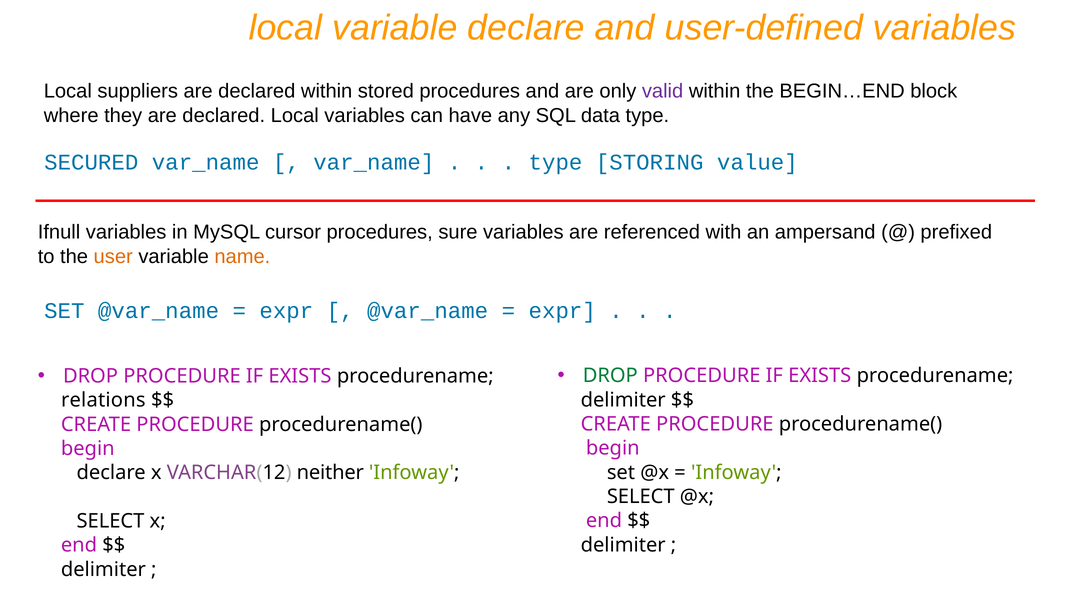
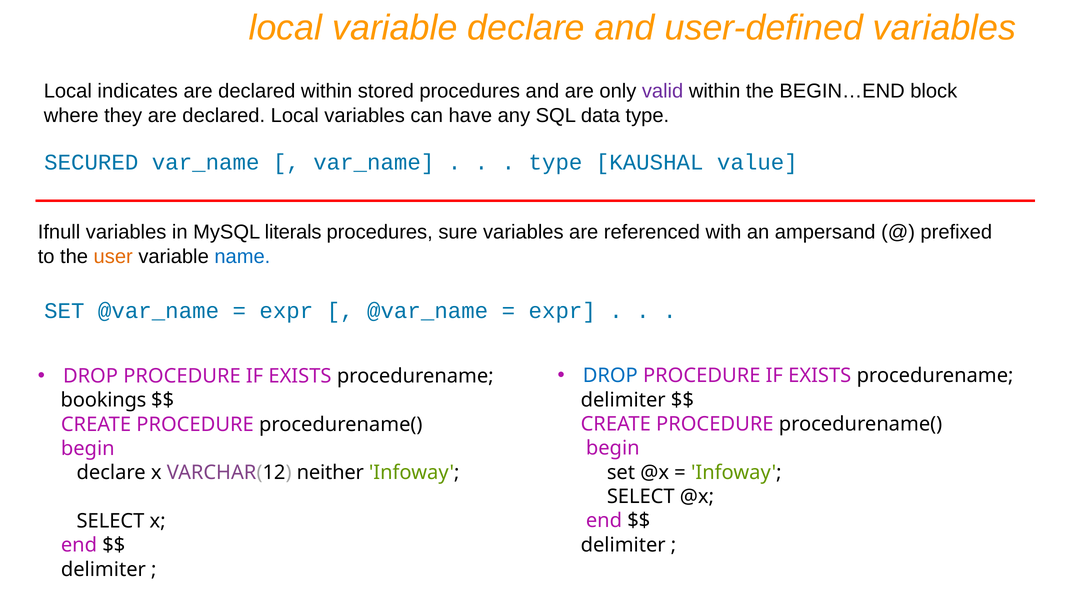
suppliers: suppliers -> indicates
STORING: STORING -> KAUSHAL
cursor: cursor -> literals
name colour: orange -> blue
DROP at (610, 376) colour: green -> blue
relations: relations -> bookings
